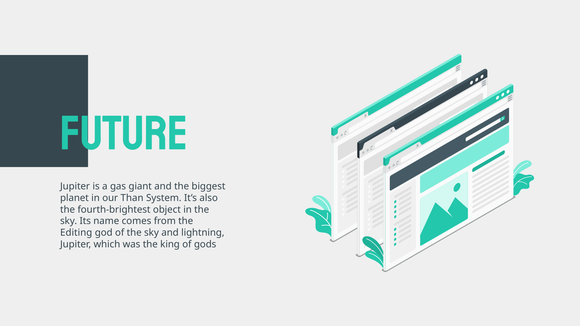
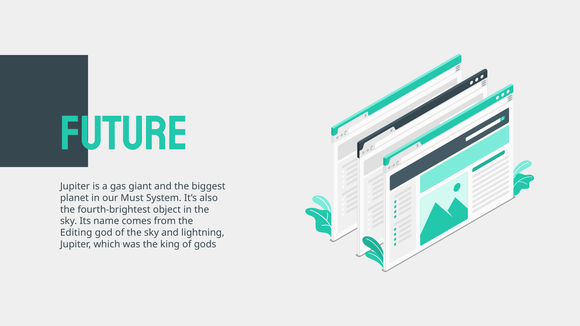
Than: Than -> Must
